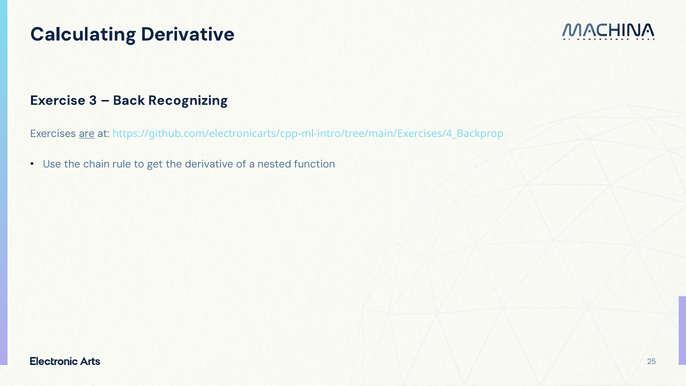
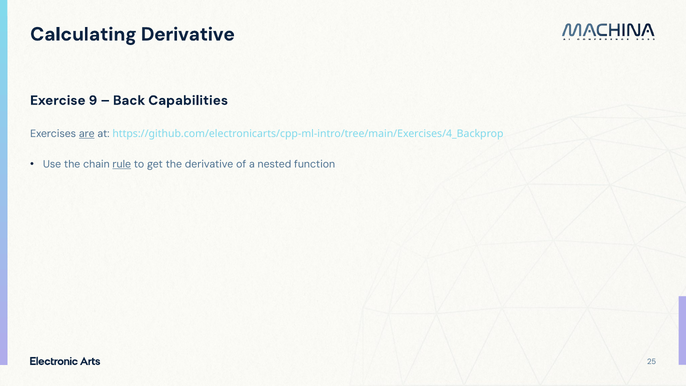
3: 3 -> 9
Recognizing: Recognizing -> Capabilities
rule underline: none -> present
